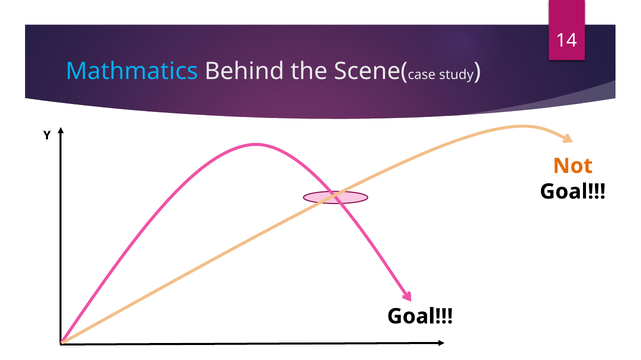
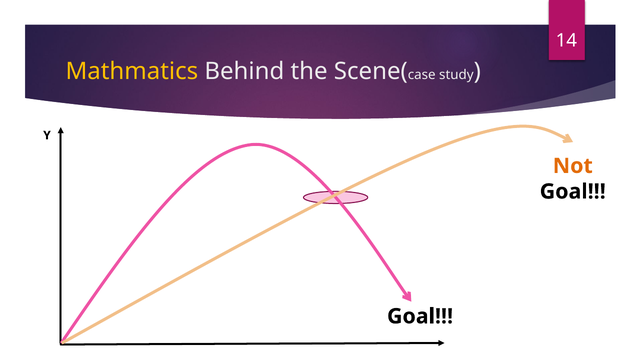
Mathmatics colour: light blue -> yellow
